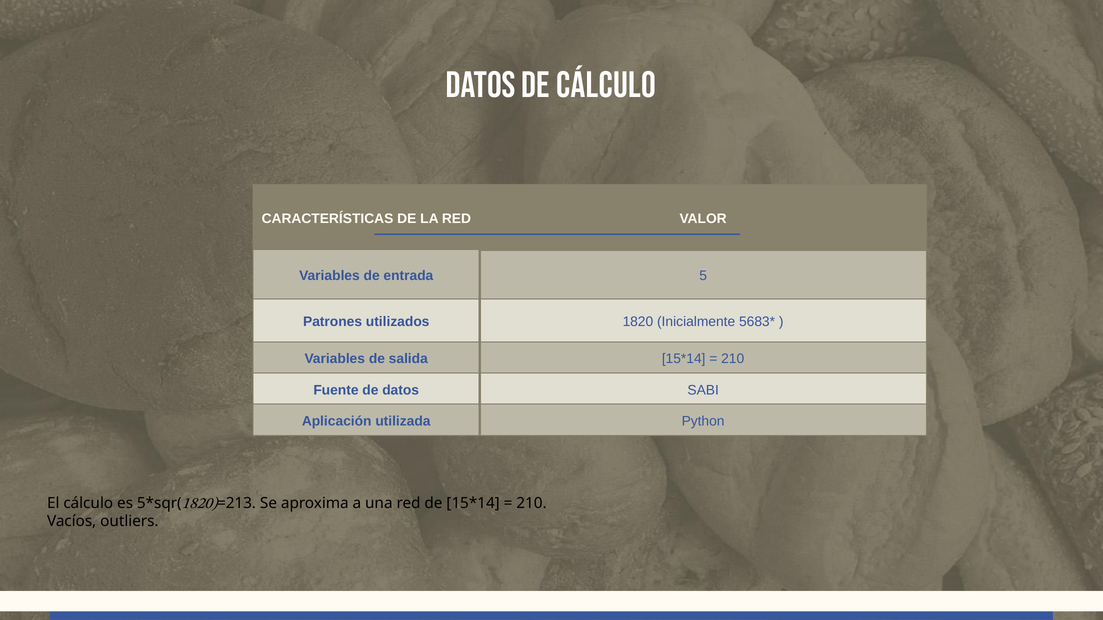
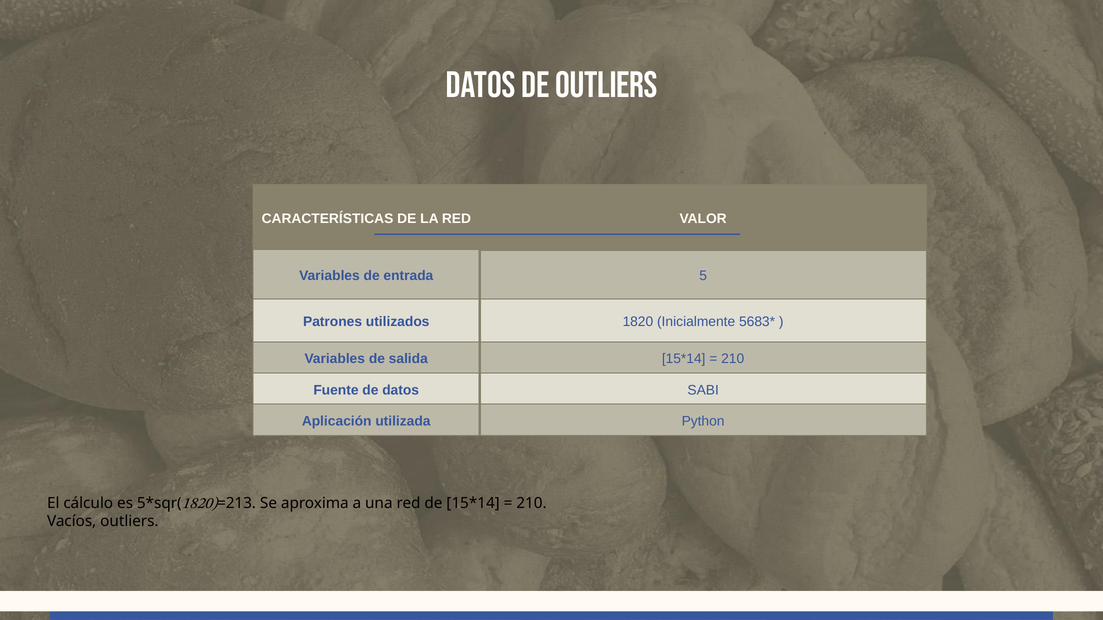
de cálculo: cálculo -> outliers
